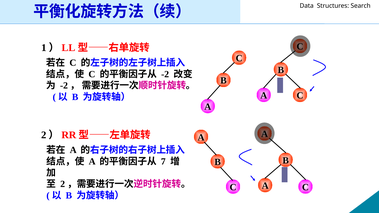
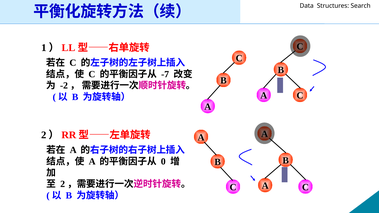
-2: -2 -> -7
7: 7 -> 0
